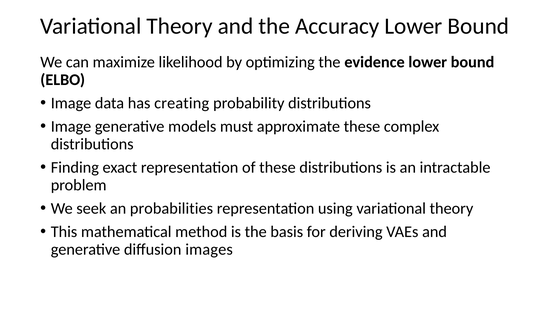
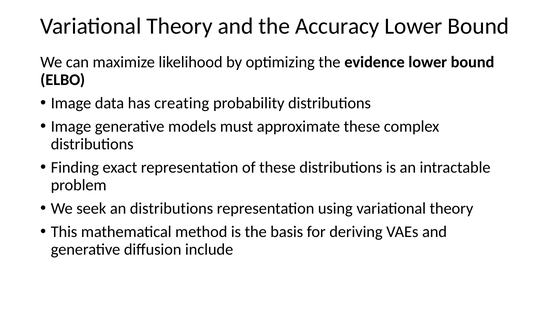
an probabilities: probabilities -> distributions
images: images -> include
